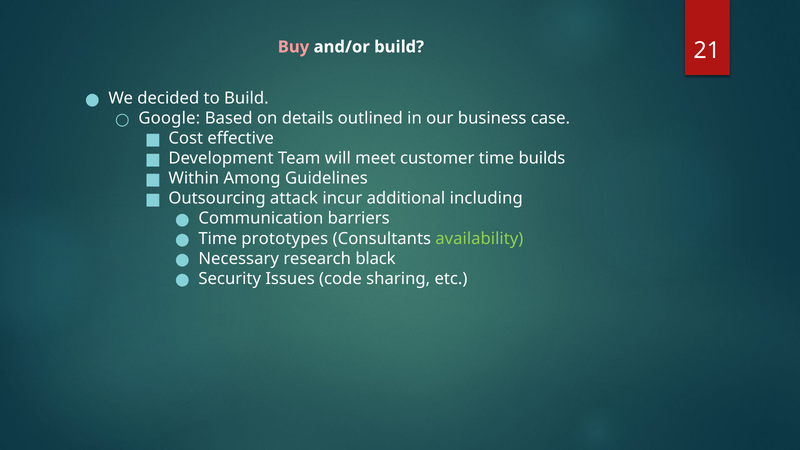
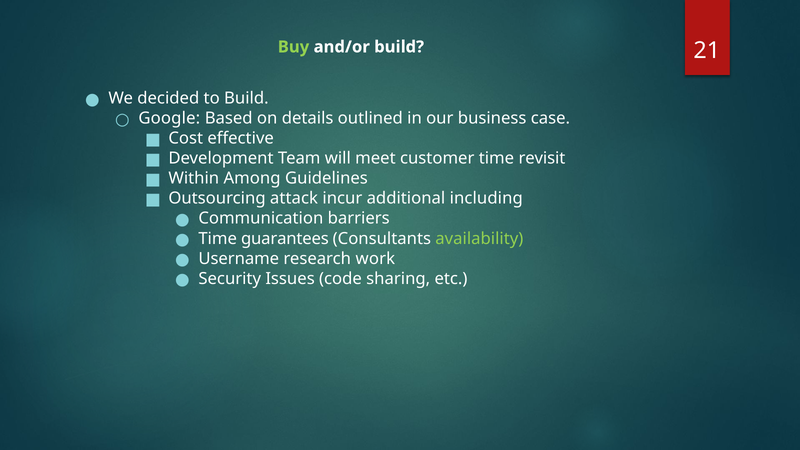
Buy colour: pink -> light green
builds: builds -> revisit
prototypes: prototypes -> guarantees
Necessary: Necessary -> Username
black: black -> work
